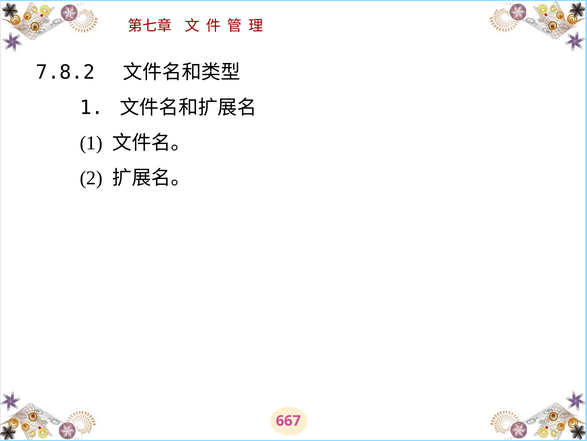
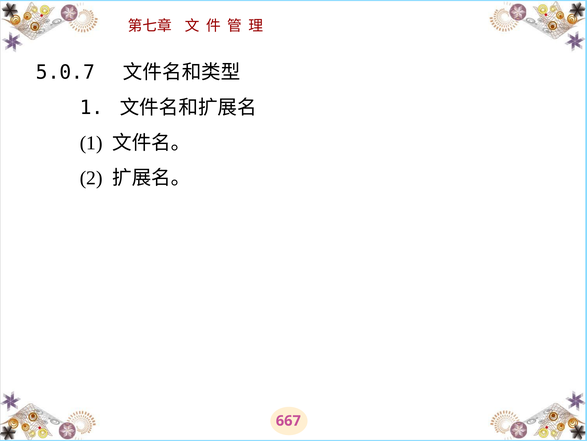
7.8.2: 7.8.2 -> 5.0.7
